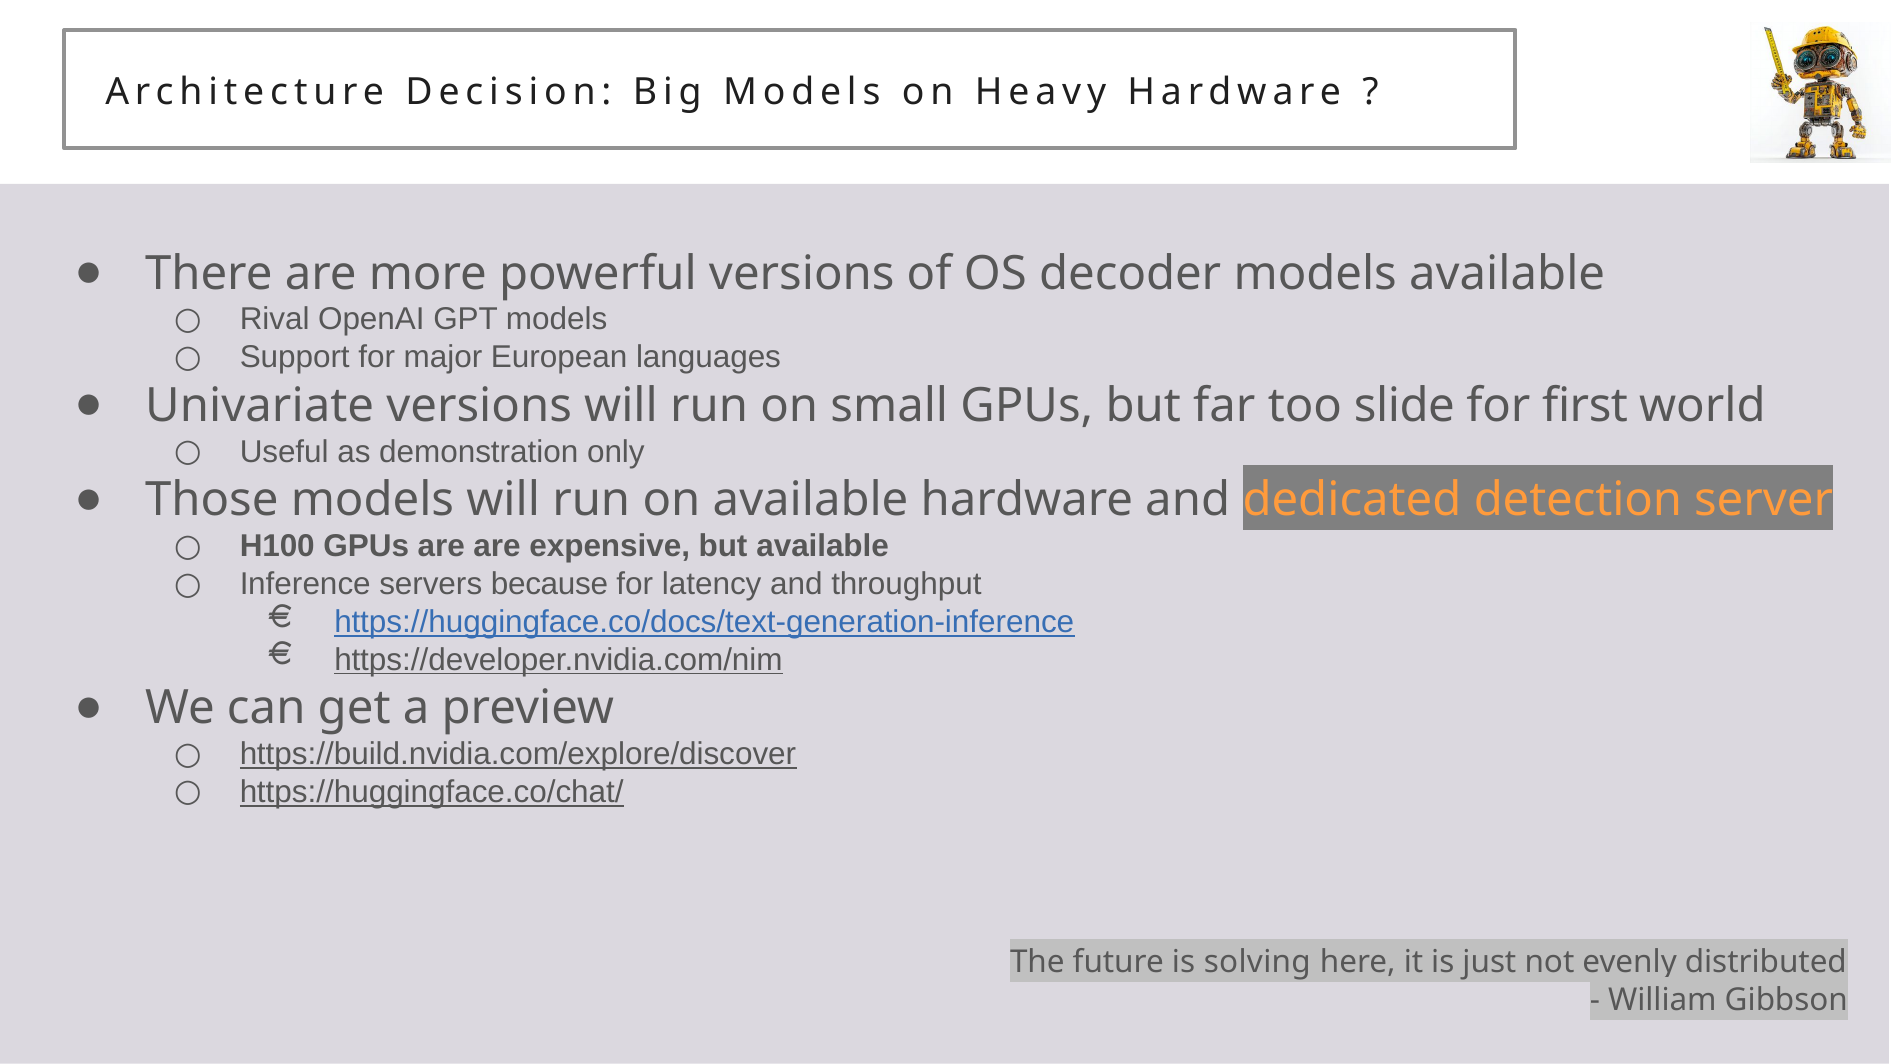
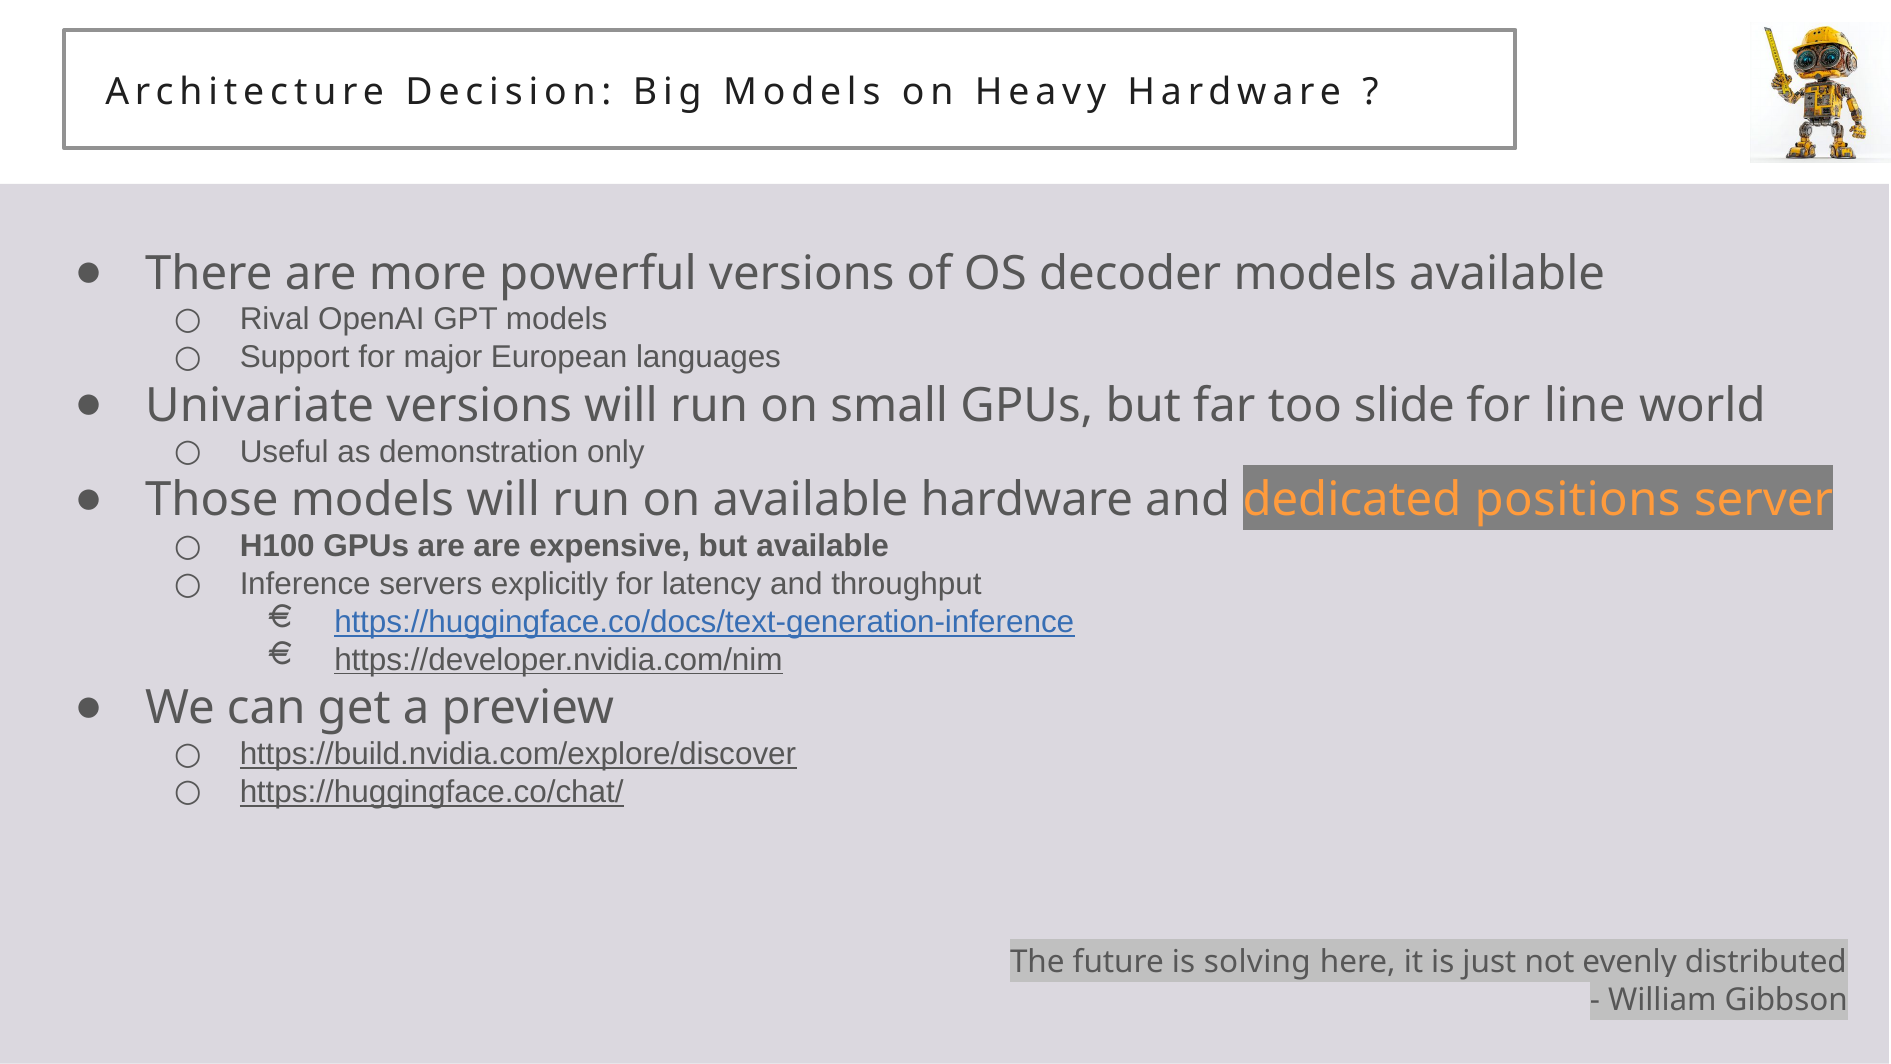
first: first -> line
detection: detection -> positions
because: because -> explicitly
